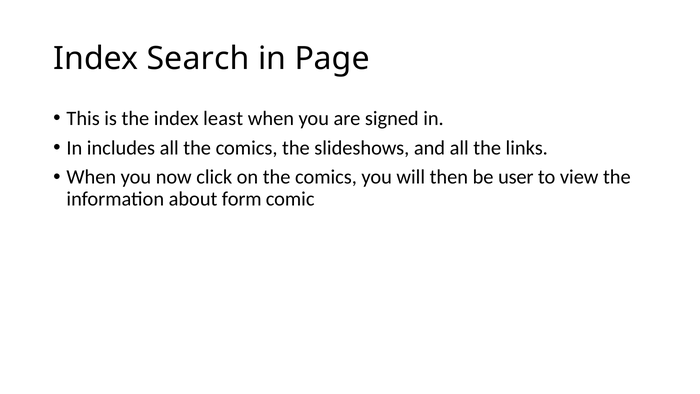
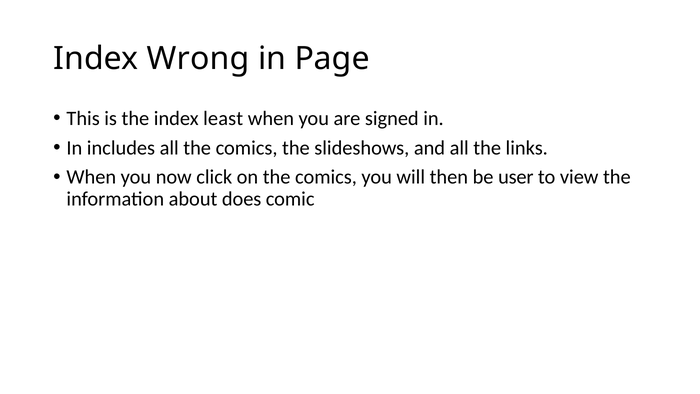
Search: Search -> Wrong
form: form -> does
